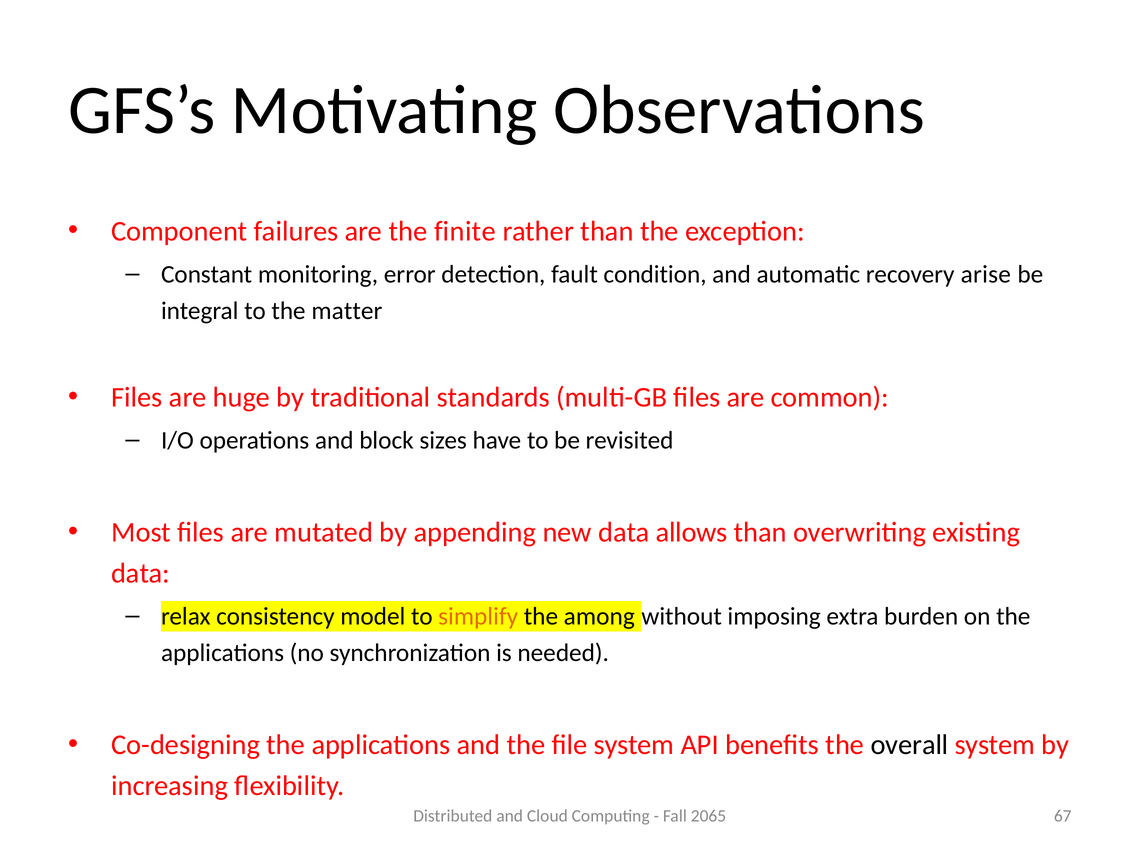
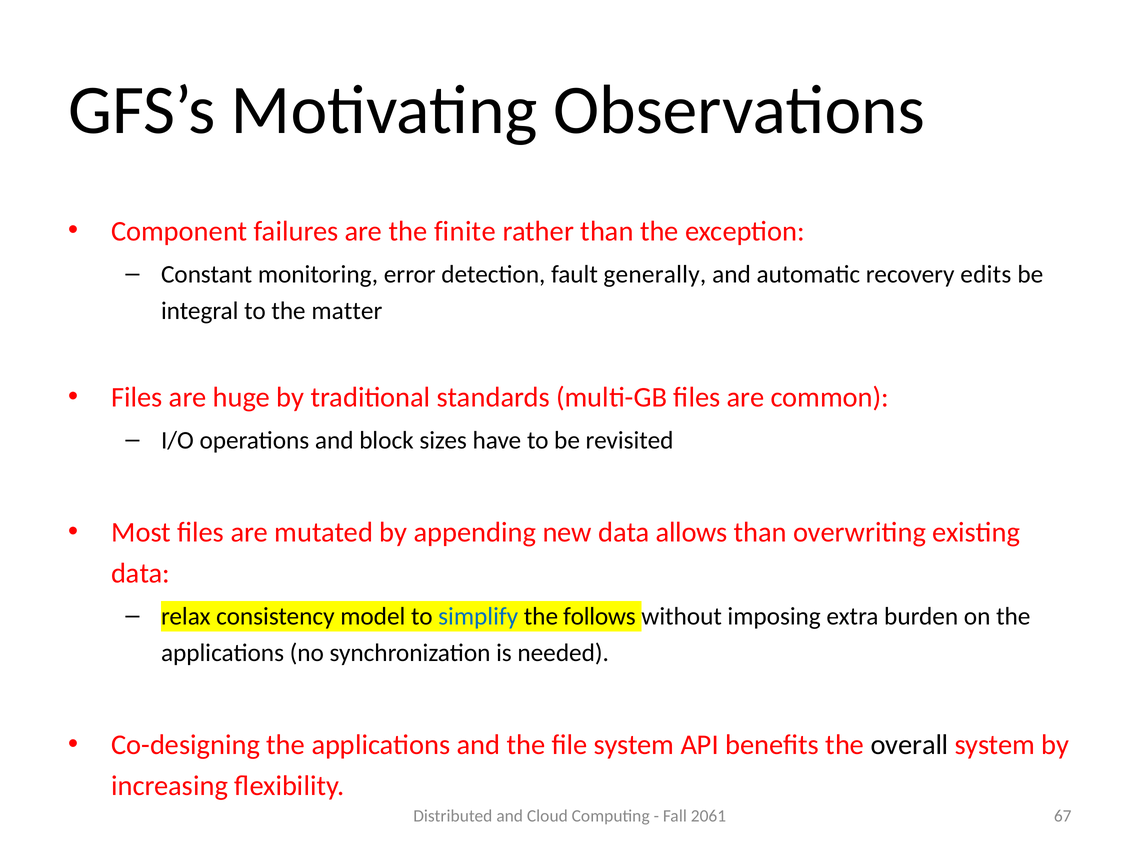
condition: condition -> generally
arise: arise -> edits
simplify colour: orange -> blue
among: among -> follows
2065: 2065 -> 2061
